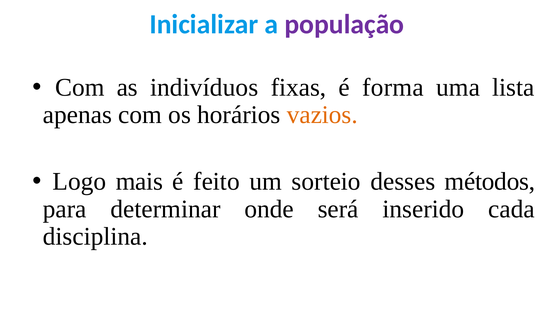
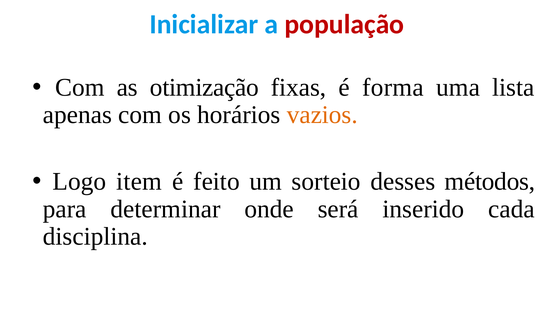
população colour: purple -> red
indivíduos: indivíduos -> otimização
mais: mais -> item
